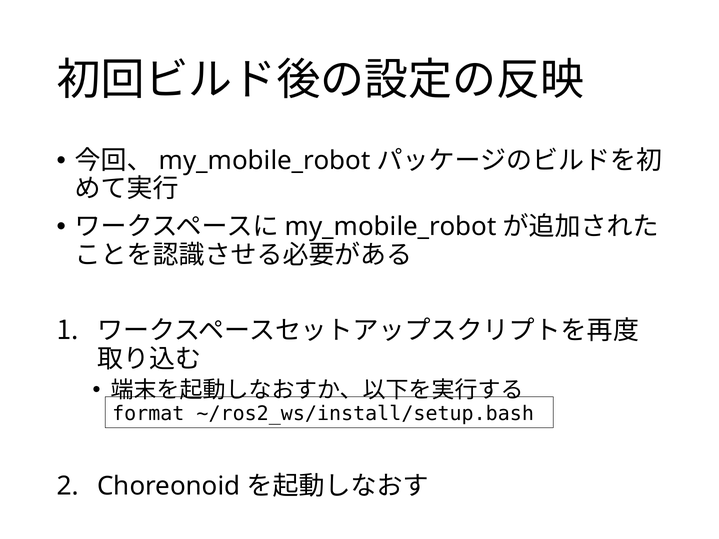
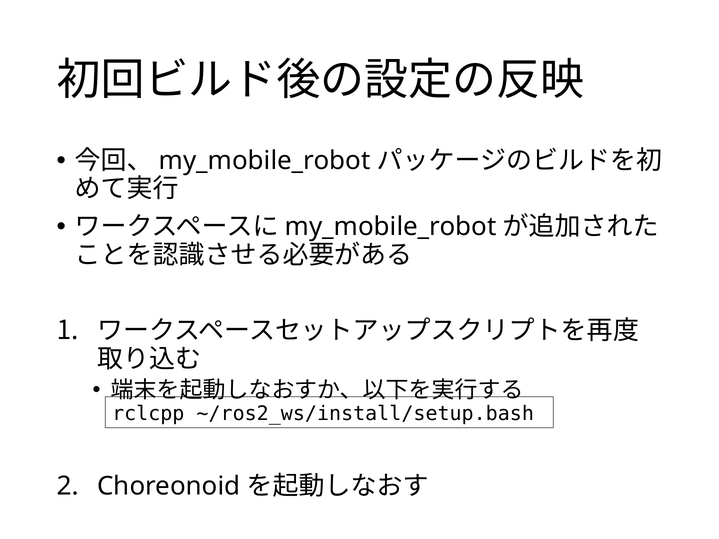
format: format -> rclcpp
